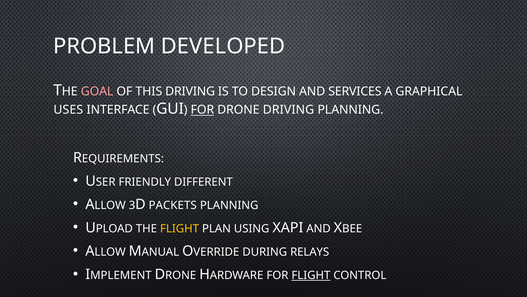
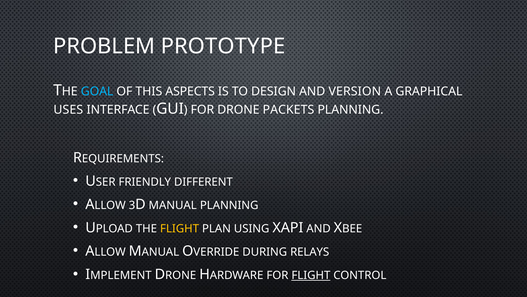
DEVELOPED: DEVELOPED -> PROTOTYPE
GOAL colour: pink -> light blue
THIS DRIVING: DRIVING -> ASPECTS
SERVICES: SERVICES -> VERSION
FOR at (202, 110) underline: present -> none
DRONE DRIVING: DRIVING -> PACKETS
PACKETS: PACKETS -> MANUAL
